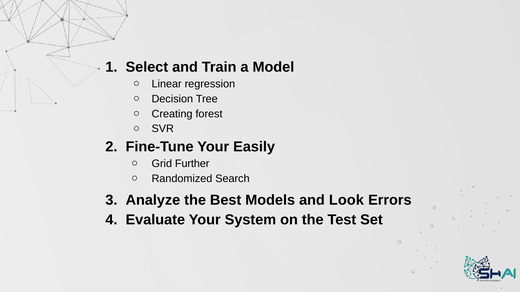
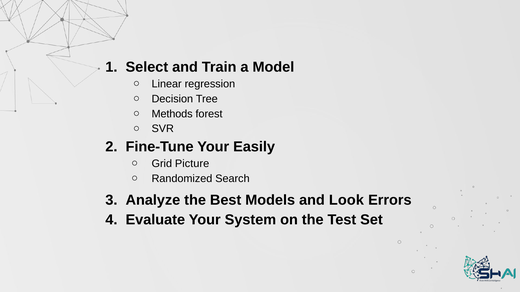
Creating: Creating -> Methods
Further: Further -> Picture
